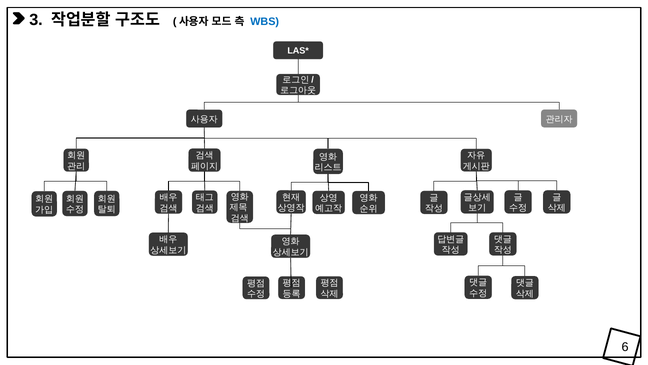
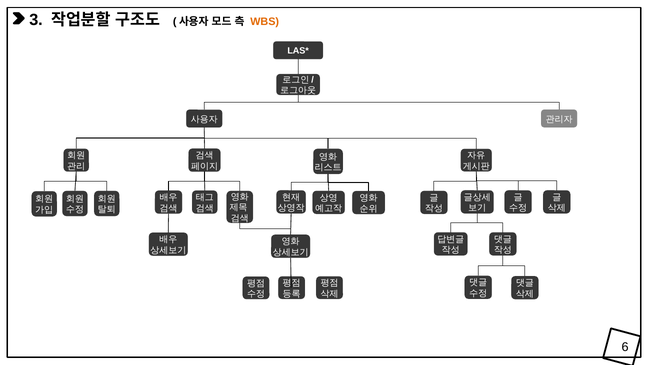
WBS colour: blue -> orange
